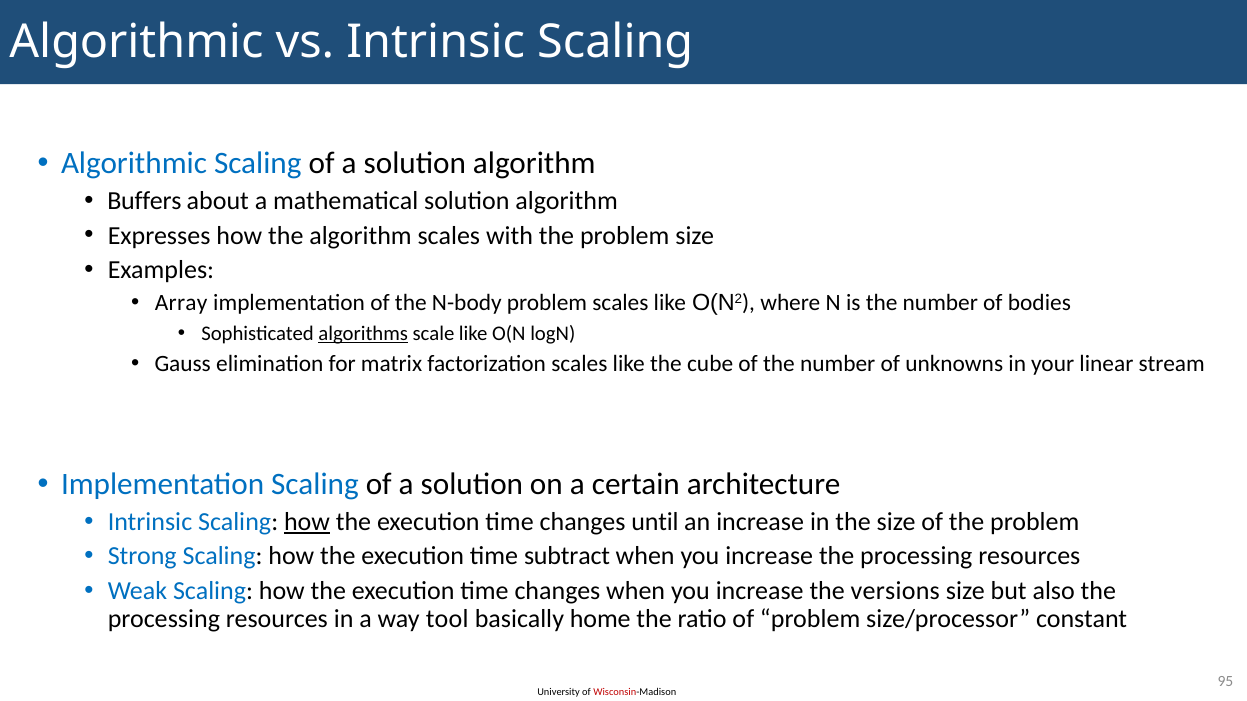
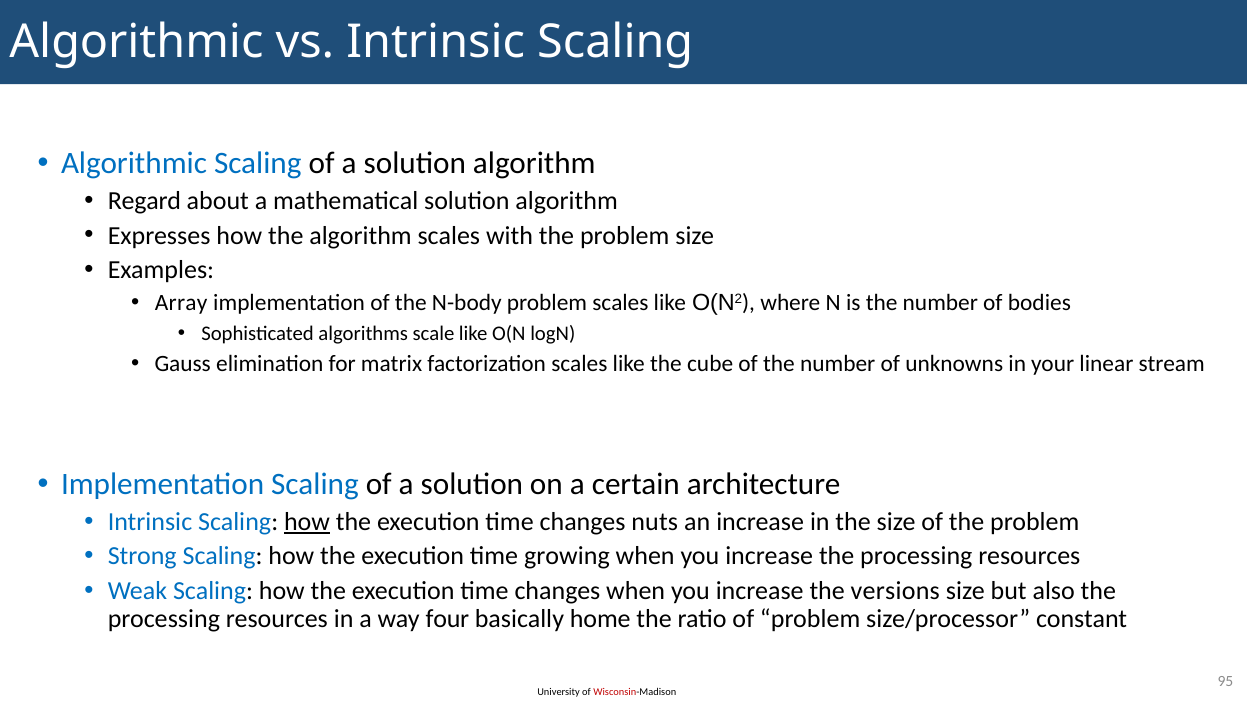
Buffers: Buffers -> Regard
algorithms underline: present -> none
until: until -> nuts
subtract: subtract -> growing
tool: tool -> four
